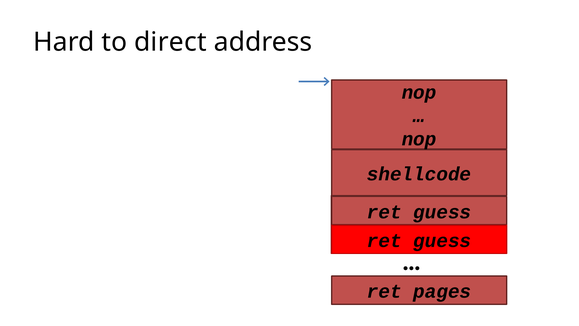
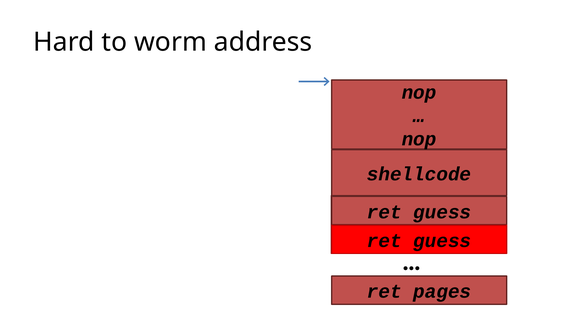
direct: direct -> worm
